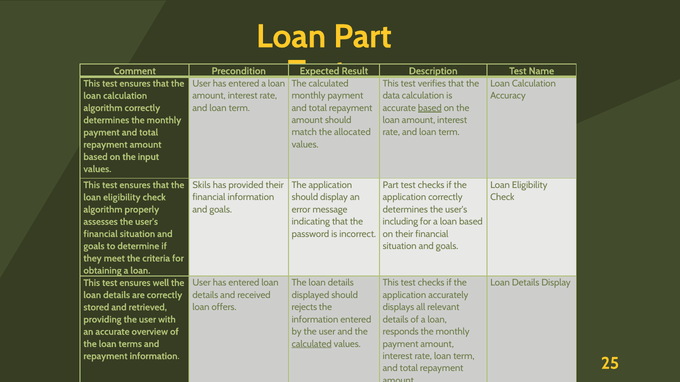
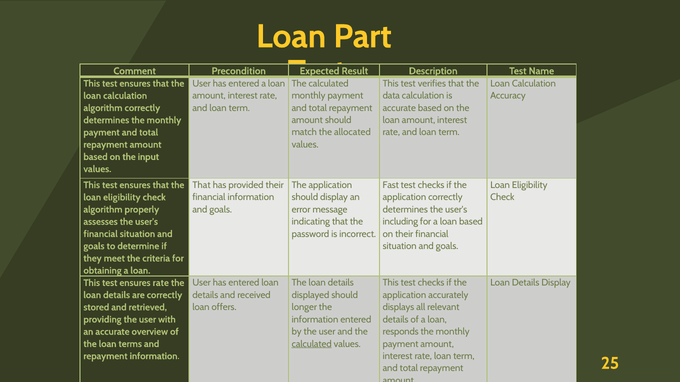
based at (430, 108) underline: present -> none
Skils at (201, 185): Skils -> That
Part at (391, 185): Part -> Fast
ensures well: well -> rate
rejects: rejects -> longer
